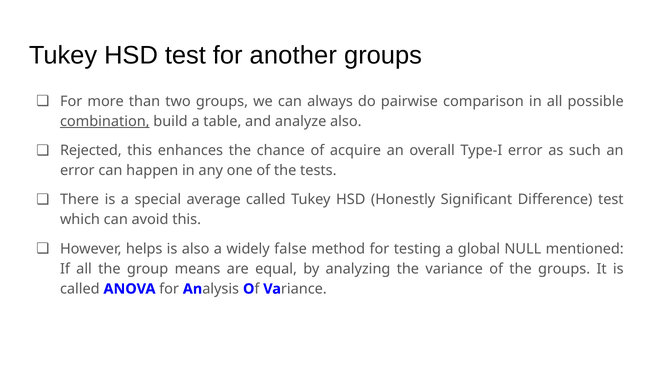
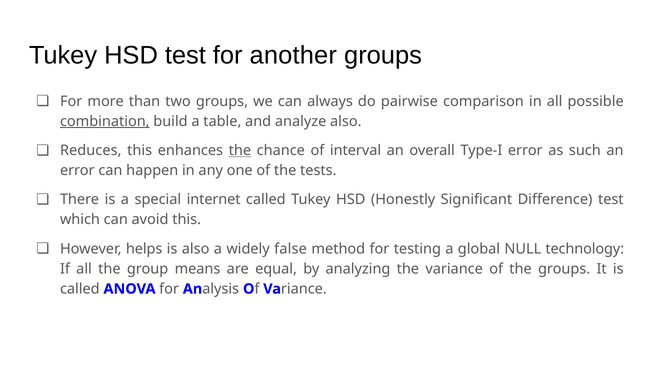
Rejected: Rejected -> Reduces
the at (240, 151) underline: none -> present
acquire: acquire -> interval
average: average -> internet
mentioned: mentioned -> technology
